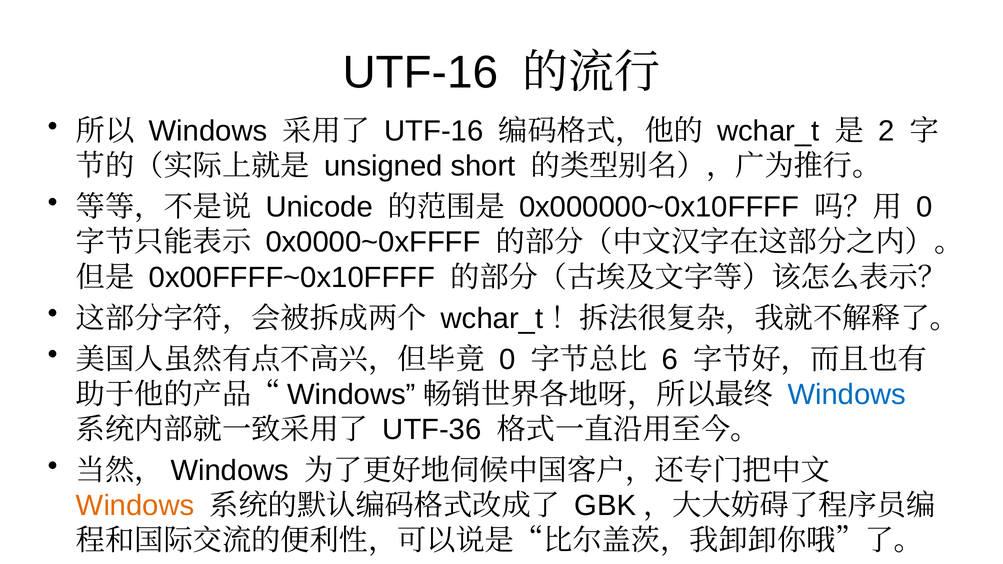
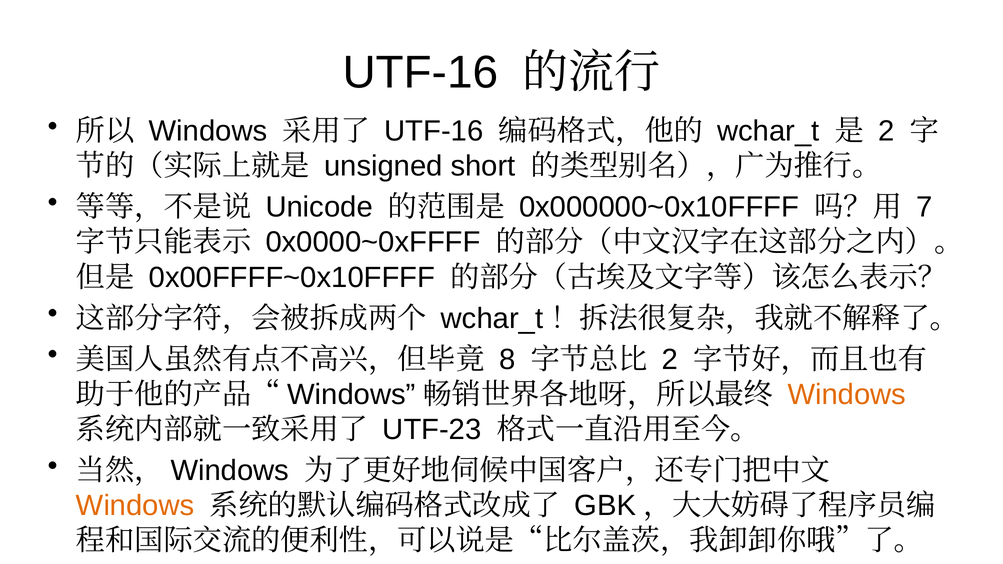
0 at (924, 207): 0 -> 7
0 at (507, 360): 0 -> 8
6 at (670, 360): 6 -> 2
Windows at (847, 395) colour: blue -> orange
UTF-36: UTF-36 -> UTF-23
